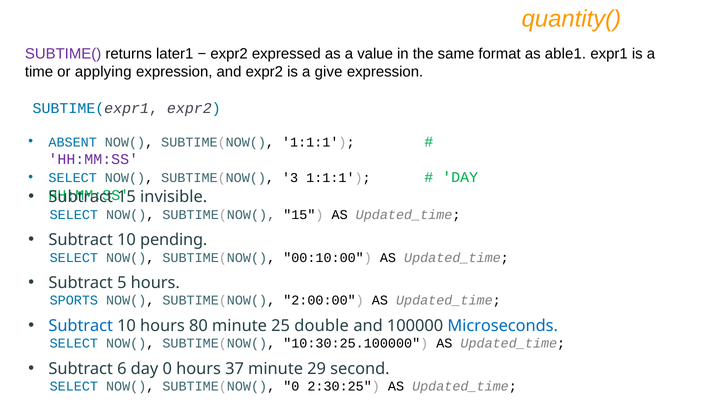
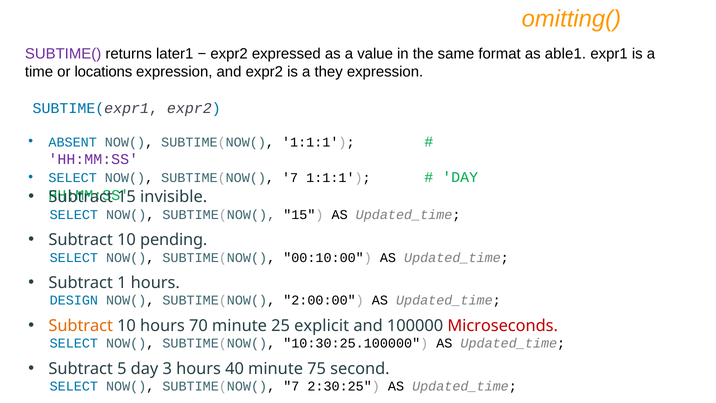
quantity(: quantity( -> omitting(
applying: applying -> locations
give: give -> they
3 at (290, 178): 3 -> 7
5: 5 -> 1
SPORTS: SPORTS -> DESIGN
Subtract at (81, 326) colour: blue -> orange
80: 80 -> 70
double: double -> explicit
Microseconds colour: blue -> red
6: 6 -> 5
day 0: 0 -> 3
37: 37 -> 40
29: 29 -> 75
0 at (291, 386): 0 -> 7
